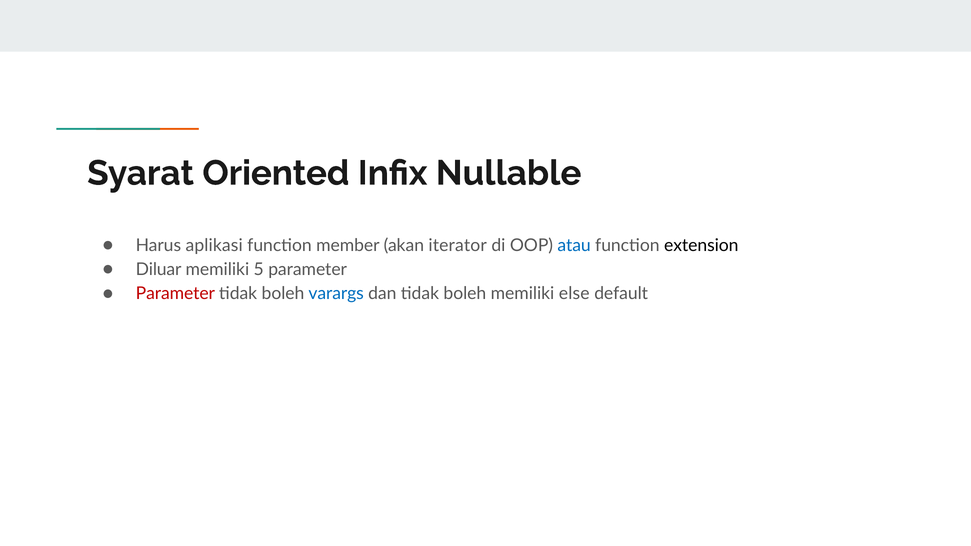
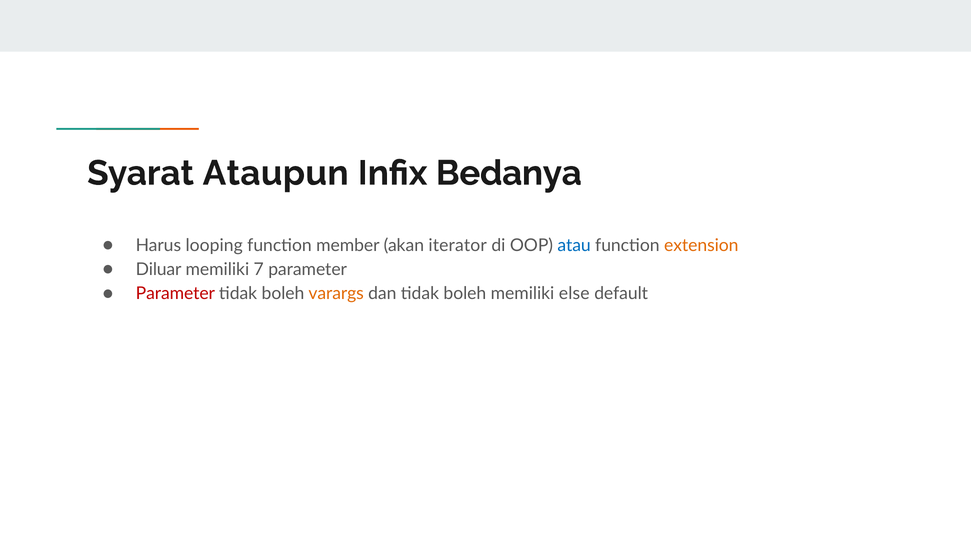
Oriented: Oriented -> Ataupun
Nullable: Nullable -> Bedanya
aplikasi: aplikasi -> looping
extension colour: black -> orange
5: 5 -> 7
varargs colour: blue -> orange
